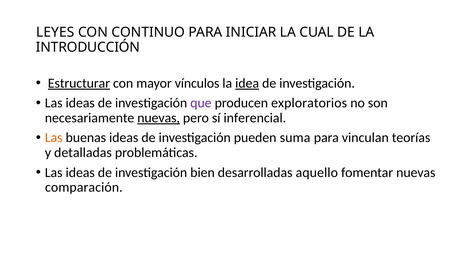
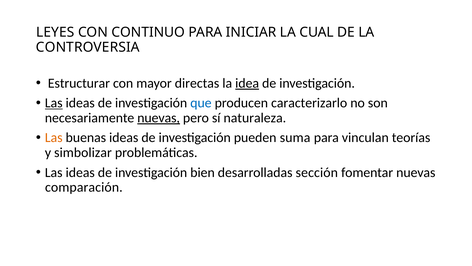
INTRODUCCIÓN: INTRODUCCIÓN -> CONTROVERSIA
Estructurar underline: present -> none
vínculos: vínculos -> directas
Las at (54, 103) underline: none -> present
que colour: purple -> blue
exploratorios: exploratorios -> caracterizarlo
inferencial: inferencial -> naturaleza
detalladas: detalladas -> simbolizar
aquello: aquello -> sección
